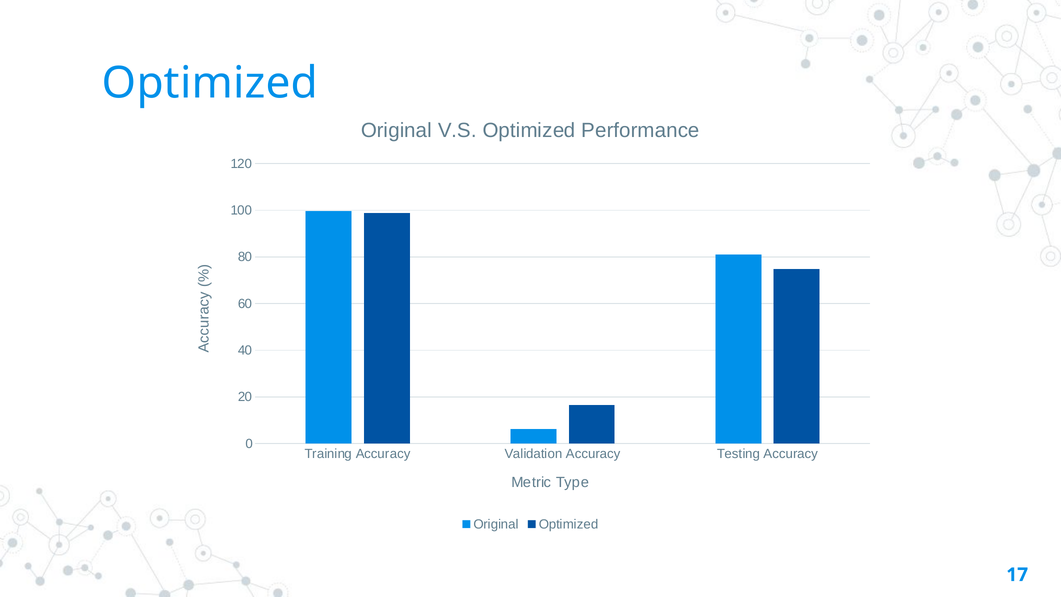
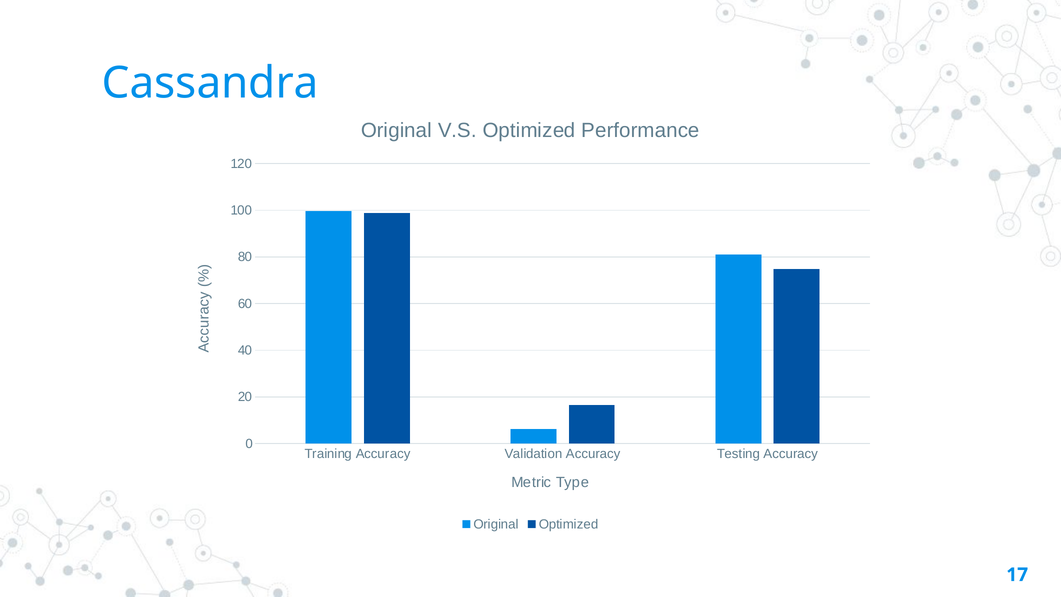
Optimized at (210, 83): Optimized -> Cassandra
